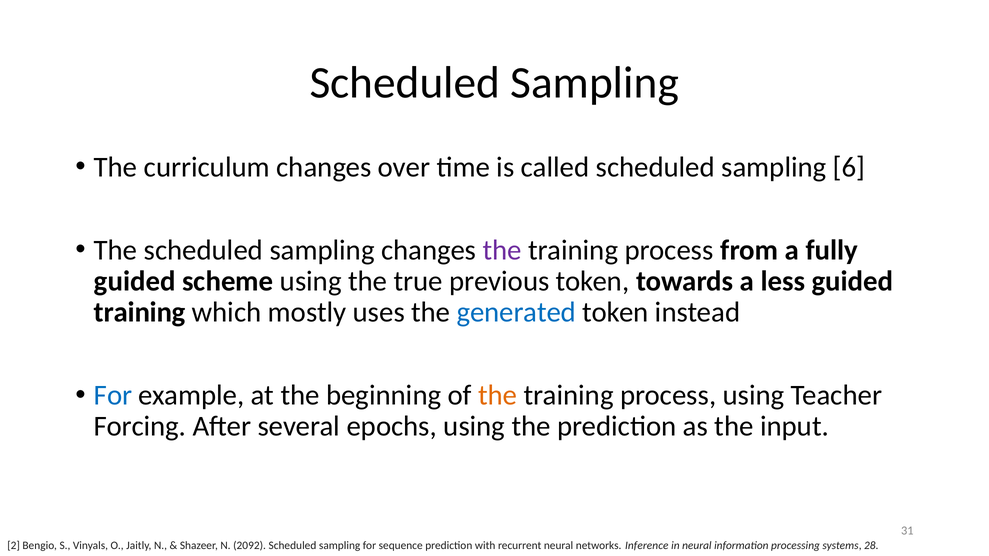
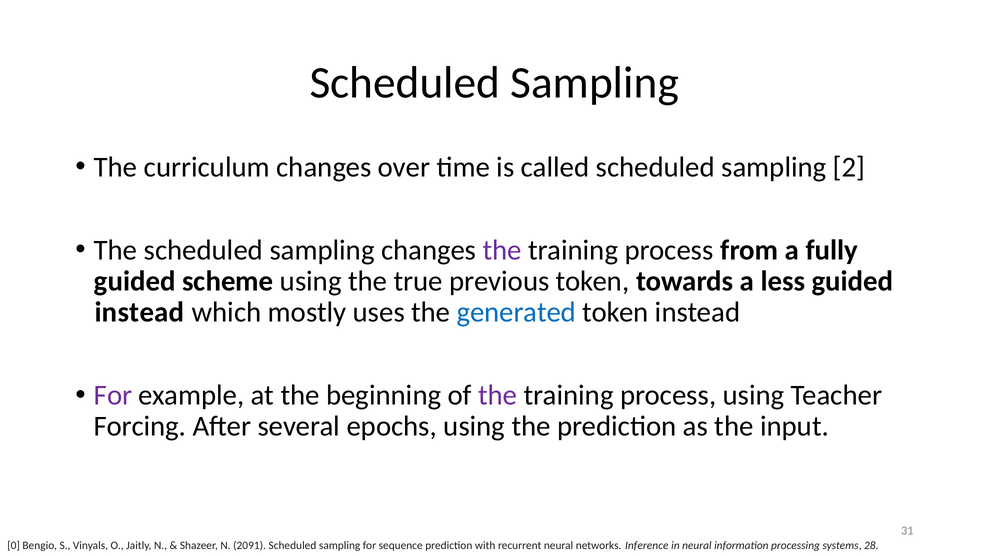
6: 6 -> 2
training at (140, 312): training -> instead
For at (113, 395) colour: blue -> purple
the at (498, 395) colour: orange -> purple
2: 2 -> 0
2092: 2092 -> 2091
